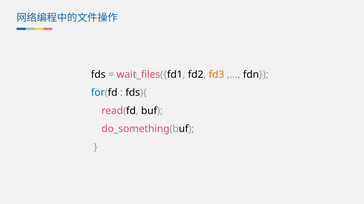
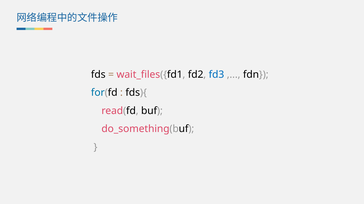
fd3 colour: orange -> blue
